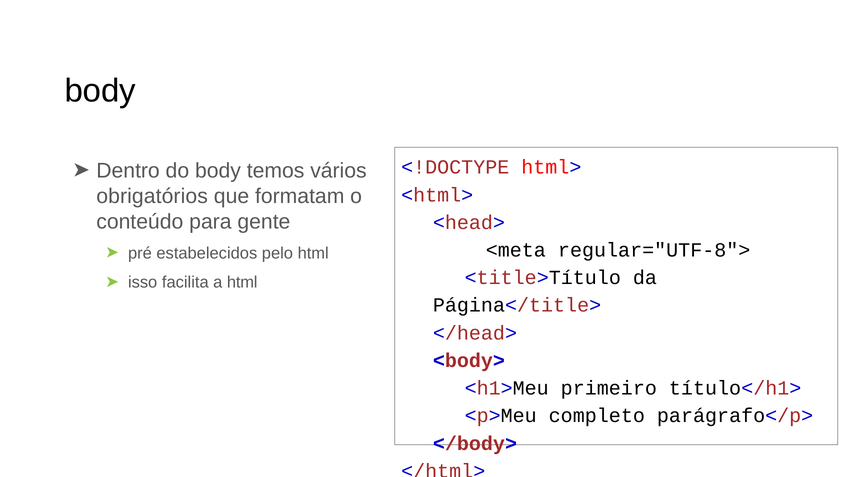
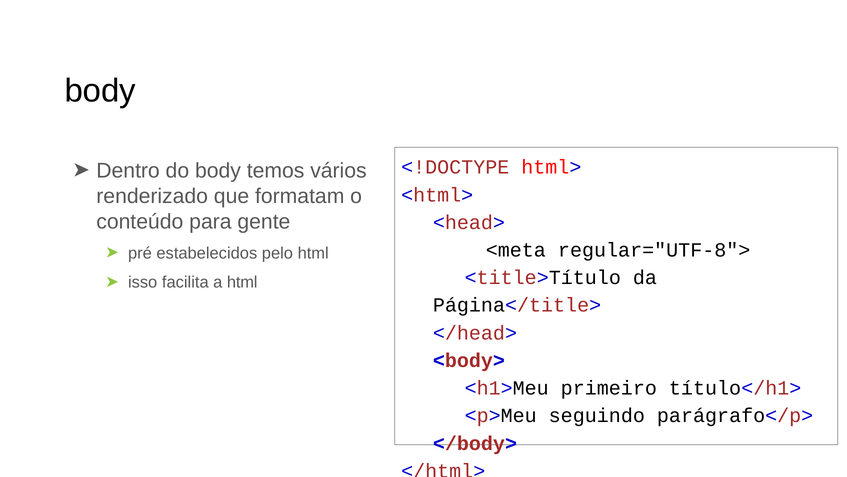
obrigatórios: obrigatórios -> renderizado
completo: completo -> seguindo
